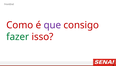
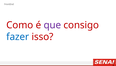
fazer colour: green -> blue
